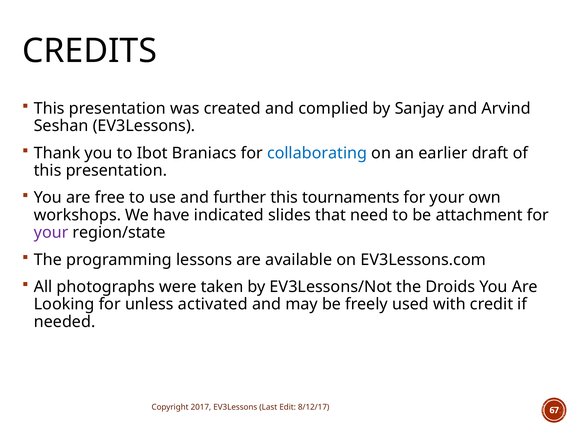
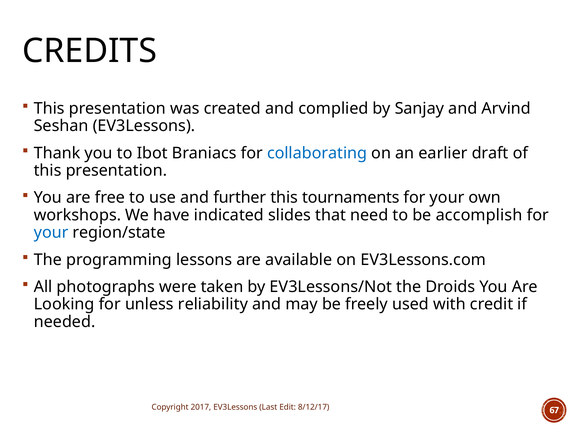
attachment: attachment -> accomplish
your at (51, 232) colour: purple -> blue
activated: activated -> reliability
